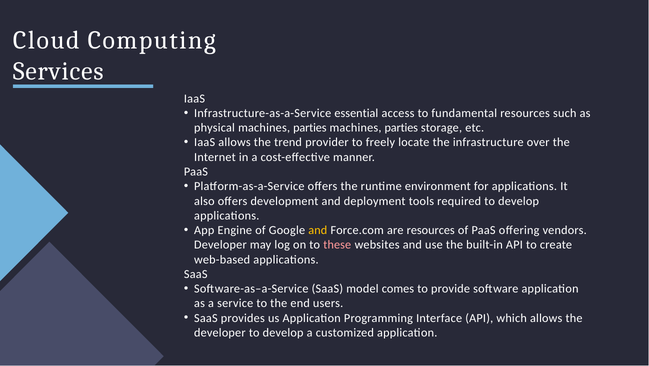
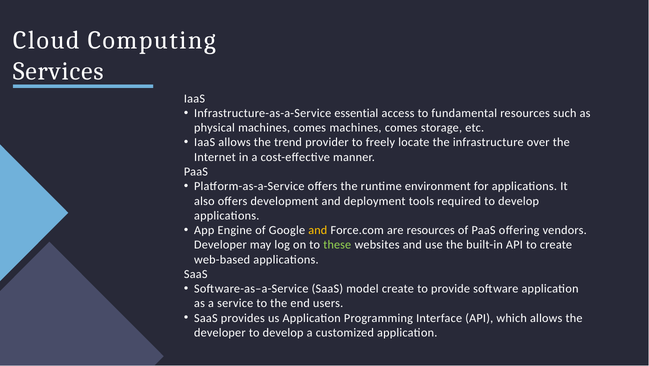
physical machines parties: parties -> comes
parties at (401, 128): parties -> comes
these colour: pink -> light green
model comes: comes -> create
